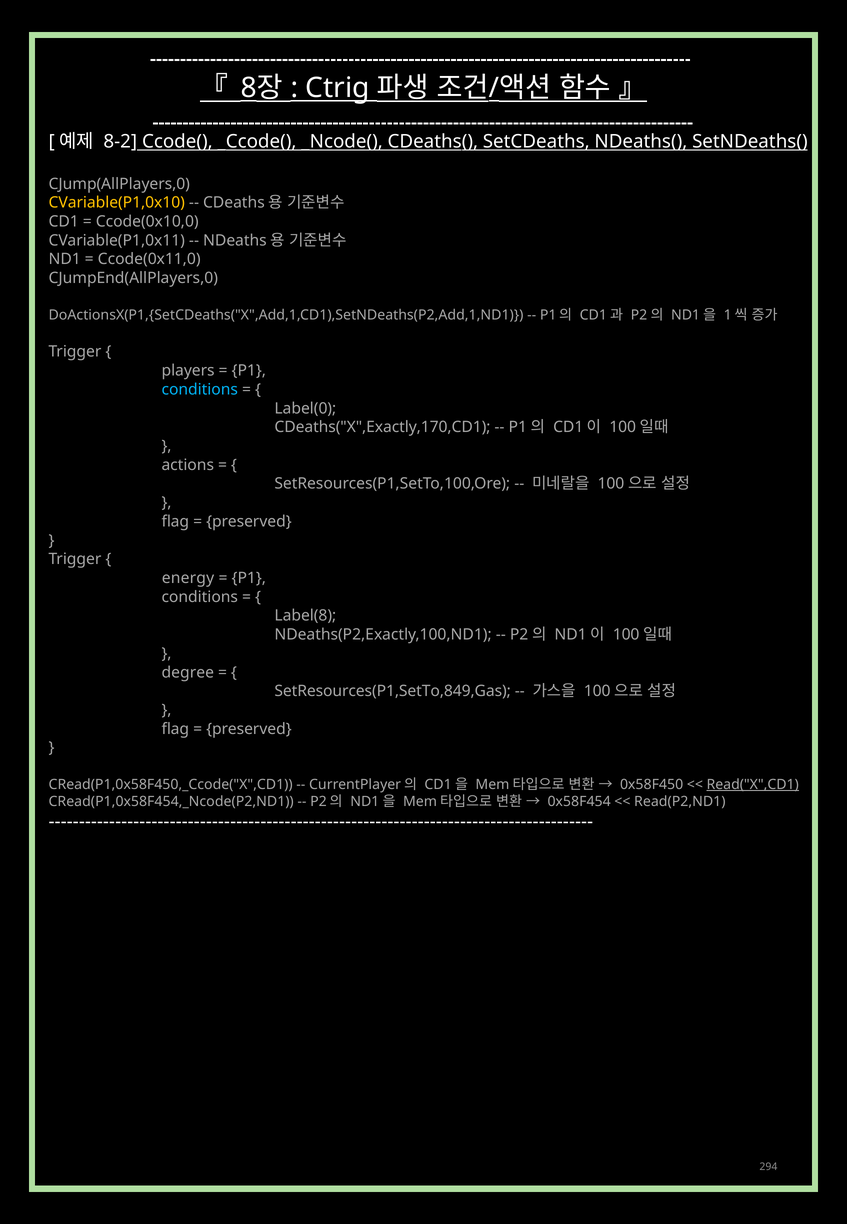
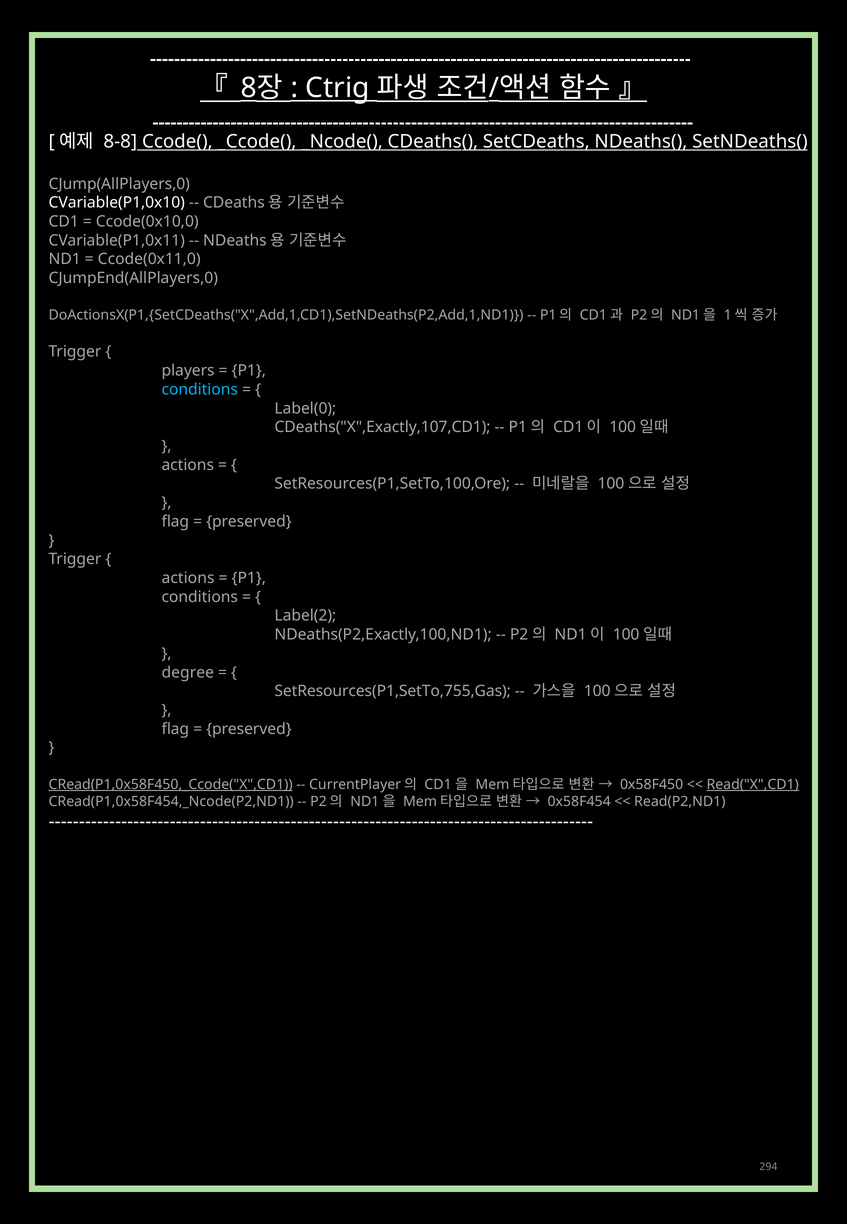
8-2: 8-2 -> 8-8
CVariable(P1,0x10 colour: yellow -> white
CDeaths("X",Exactly,170,CD1: CDeaths("X",Exactly,170,CD1 -> CDeaths("X",Exactly,107,CD1
energy at (188, 578): energy -> actions
Label(8: Label(8 -> Label(2
SetResources(P1,SetTo,849,Gas: SetResources(P1,SetTo,849,Gas -> SetResources(P1,SetTo,755,Gas
CRead(P1,0x58F450,_Ccode("X",CD1 underline: none -> present
